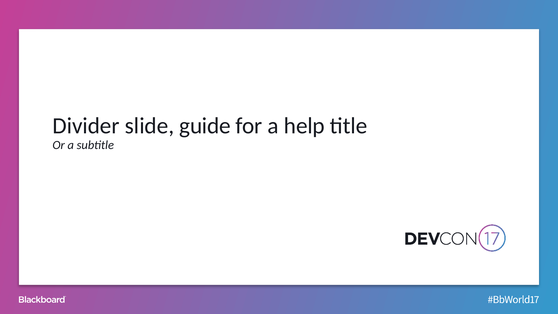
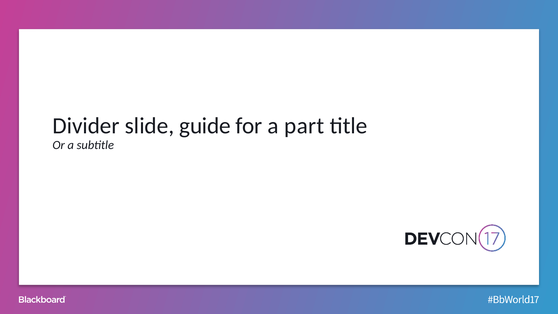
help: help -> part
